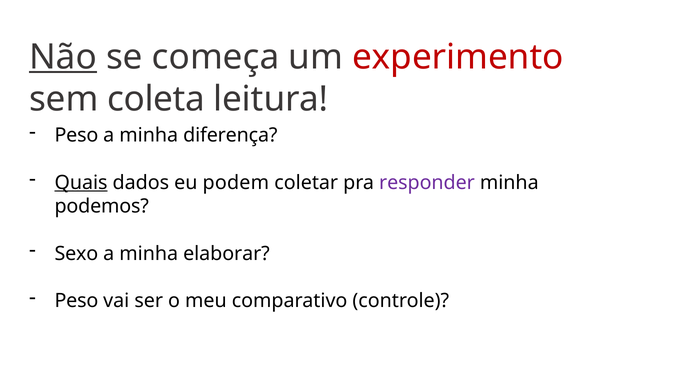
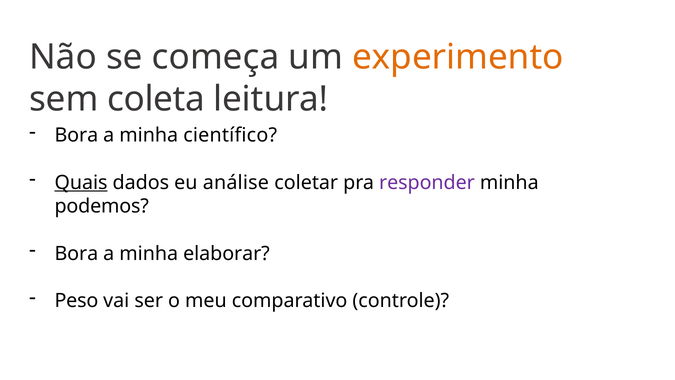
Não underline: present -> none
experimento colour: red -> orange
Peso at (76, 135): Peso -> Bora
diferença: diferença -> científico
podem: podem -> análise
Sexo at (76, 253): Sexo -> Bora
